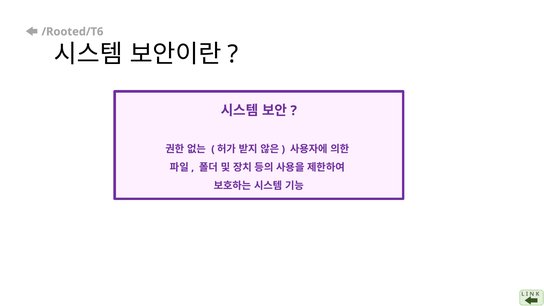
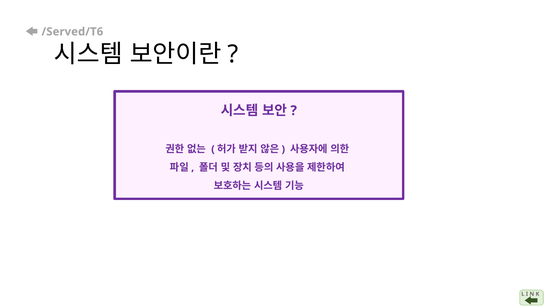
/Rooted/T6: /Rooted/T6 -> /Served/T6
